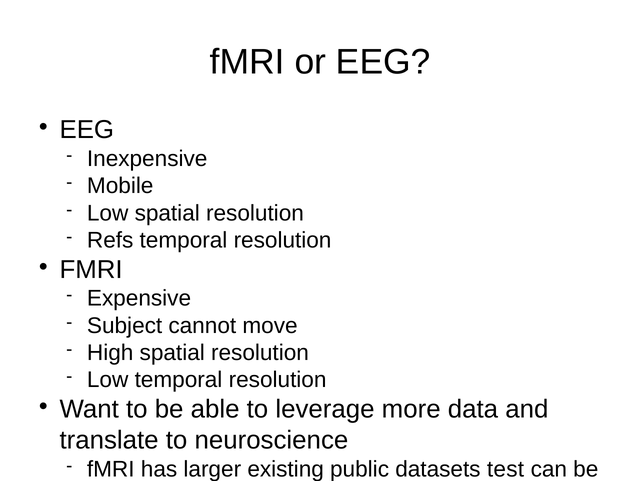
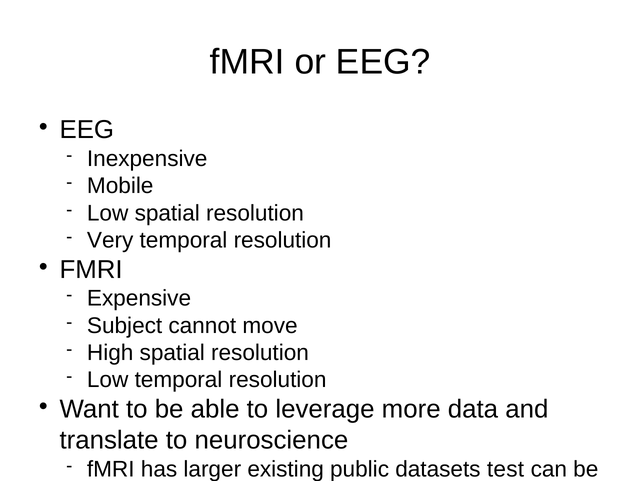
Refs at (110, 240): Refs -> Very
